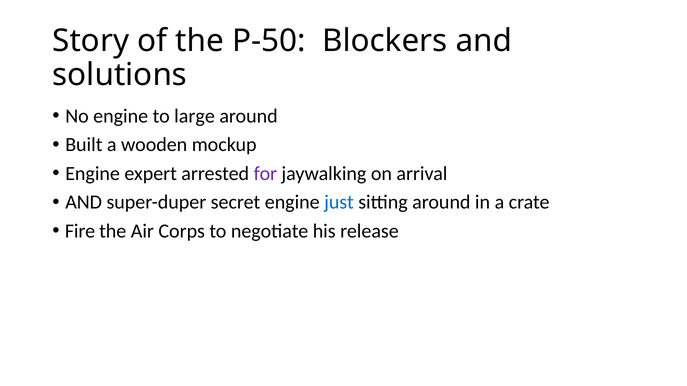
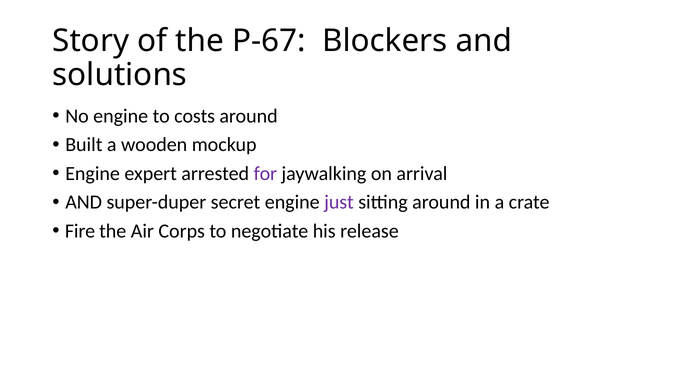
P-50: P-50 -> P-67
large: large -> costs
just colour: blue -> purple
